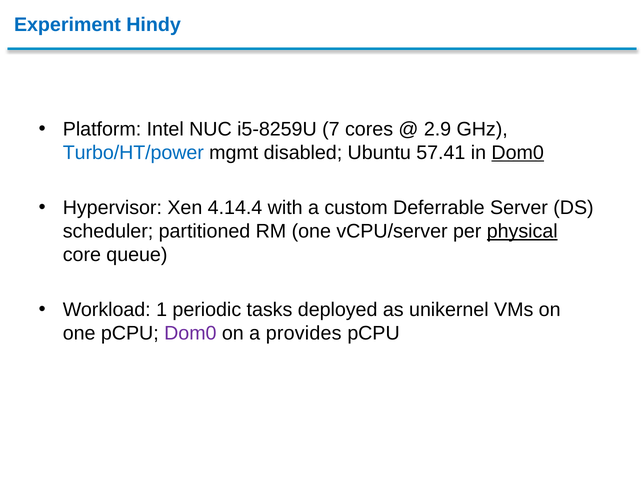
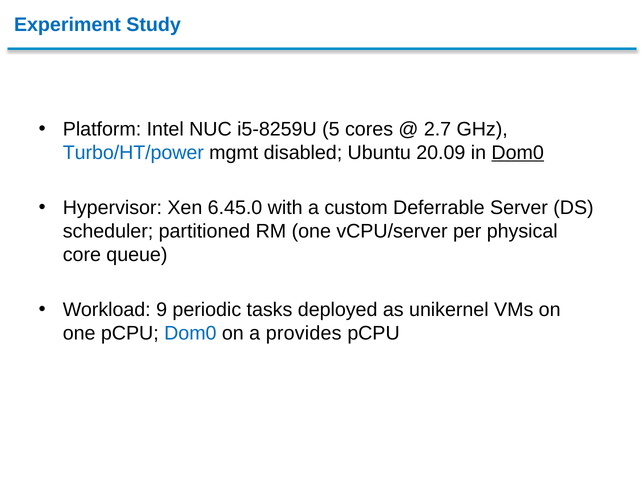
Hindy: Hindy -> Study
7: 7 -> 5
2.9: 2.9 -> 2.7
57.41: 57.41 -> 20.09
4.14.4: 4.14.4 -> 6.45.0
physical underline: present -> none
1: 1 -> 9
Dom0 at (190, 333) colour: purple -> blue
